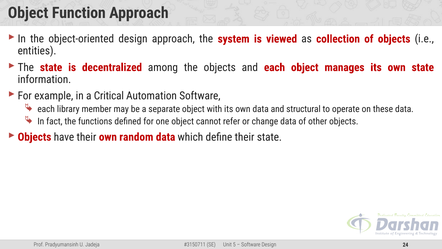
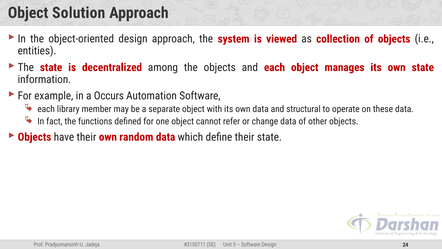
Function: Function -> Solution
Critical: Critical -> Occurs
